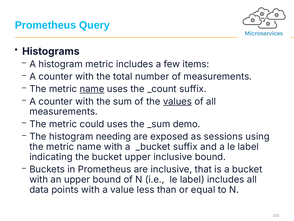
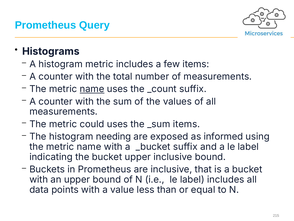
values underline: present -> none
_sum demo: demo -> items
sessions: sessions -> informed
